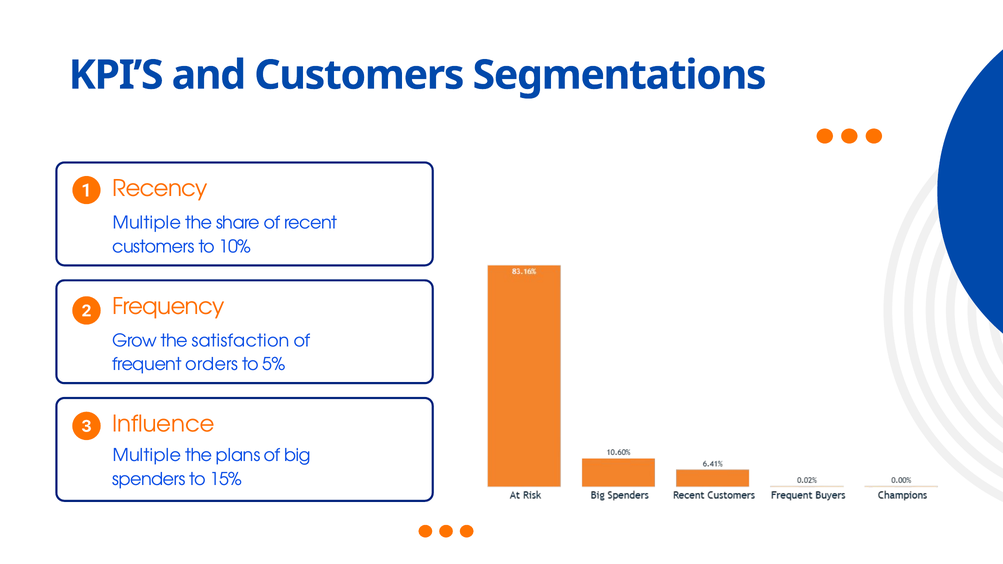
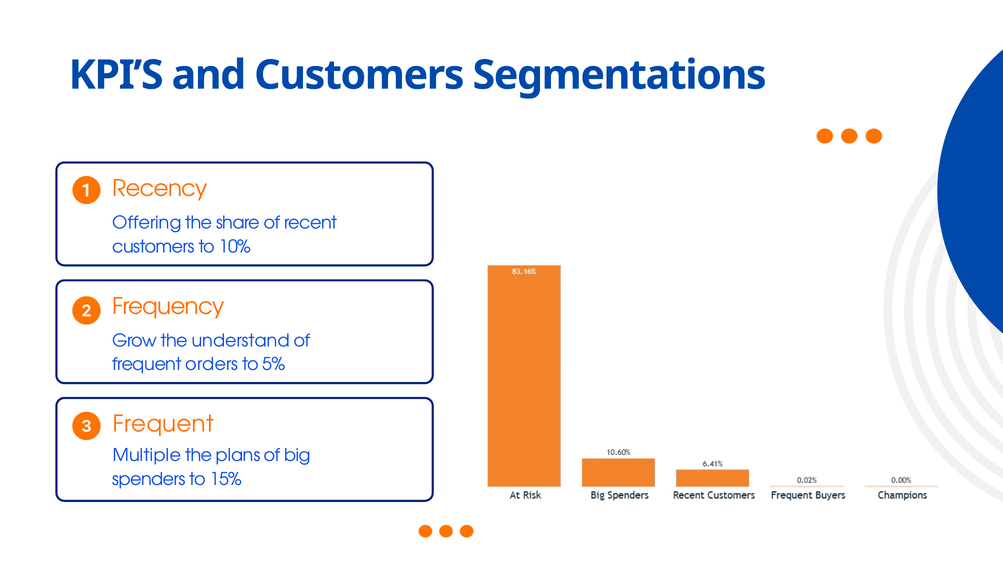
Multiple at (147, 223): Multiple -> Offering
satisfaction: satisfaction -> understand
Influence at (164, 424): Influence -> Frequent
